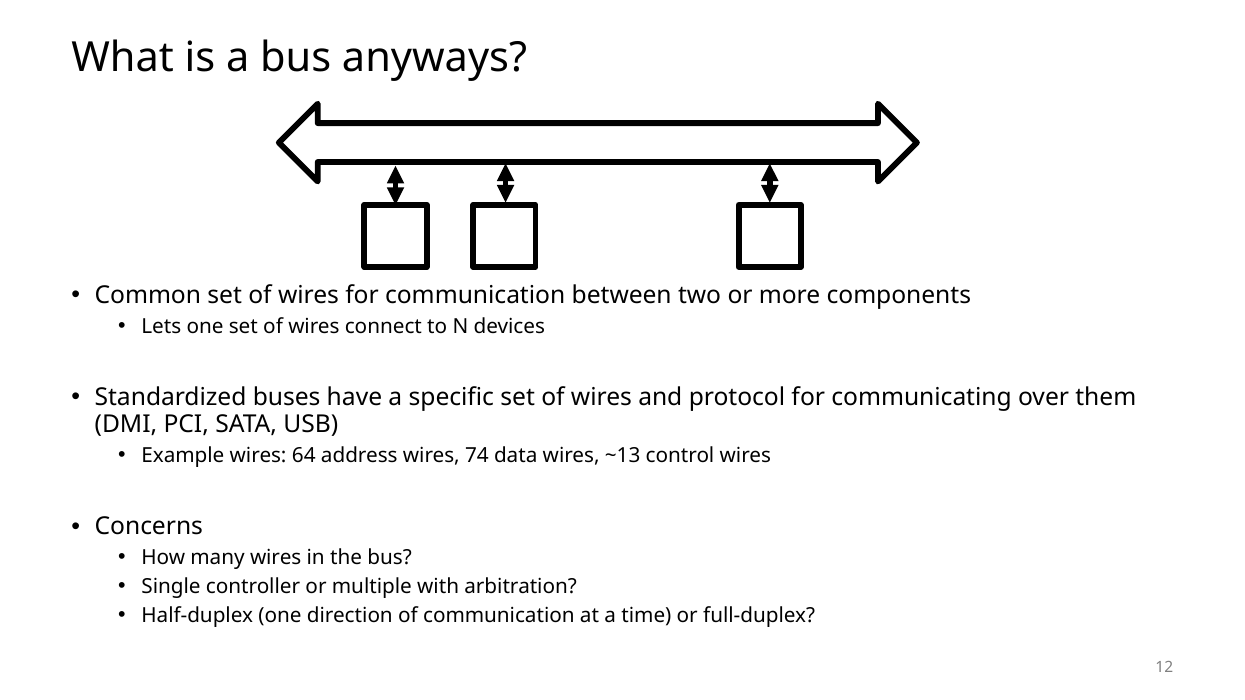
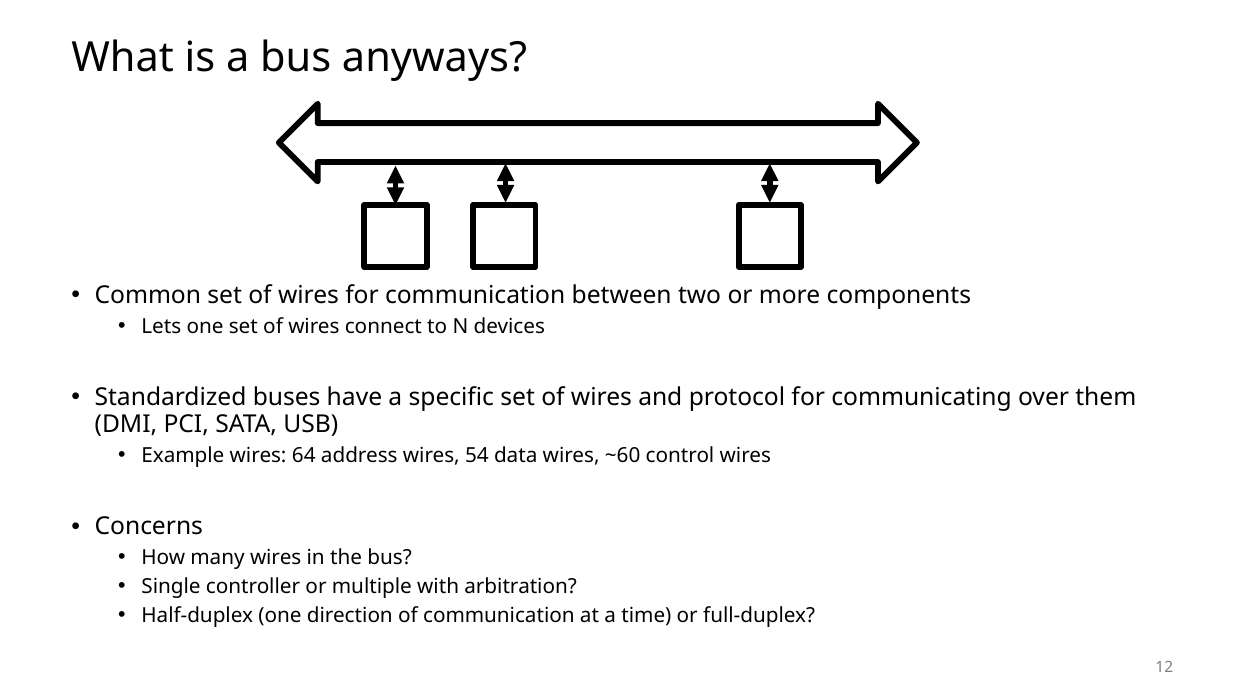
74: 74 -> 54
~13: ~13 -> ~60
